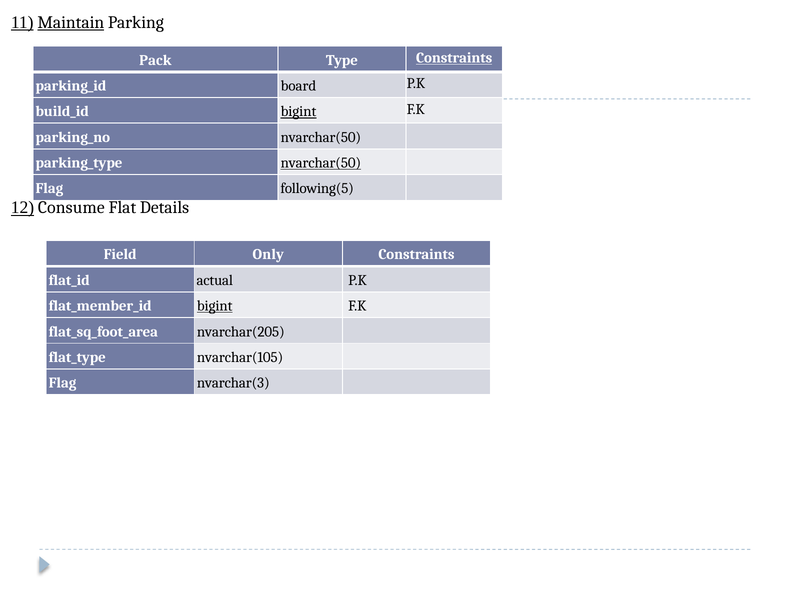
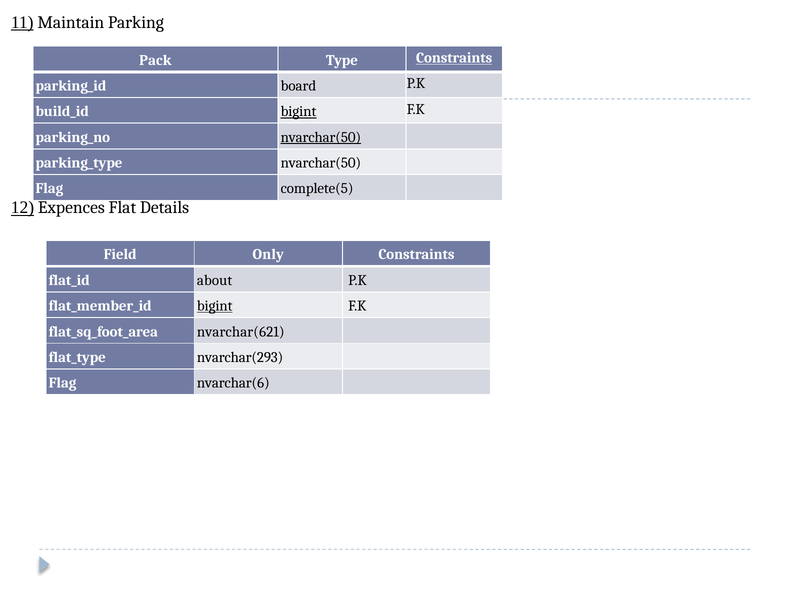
Maintain underline: present -> none
nvarchar(50 at (321, 137) underline: none -> present
nvarchar(50 at (321, 163) underline: present -> none
following(5: following(5 -> complete(5
Consume: Consume -> Expences
actual: actual -> about
nvarchar(205: nvarchar(205 -> nvarchar(621
nvarchar(105: nvarchar(105 -> nvarchar(293
nvarchar(3: nvarchar(3 -> nvarchar(6
